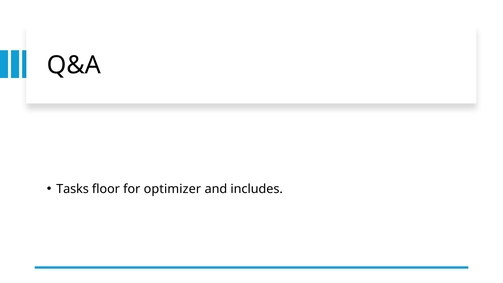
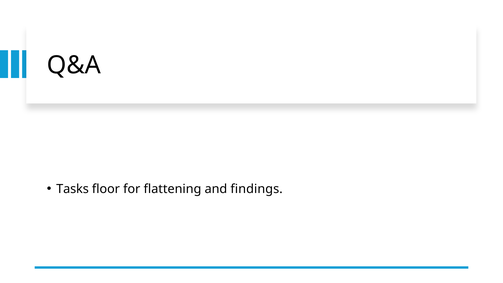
optimizer: optimizer -> flattening
includes: includes -> findings
